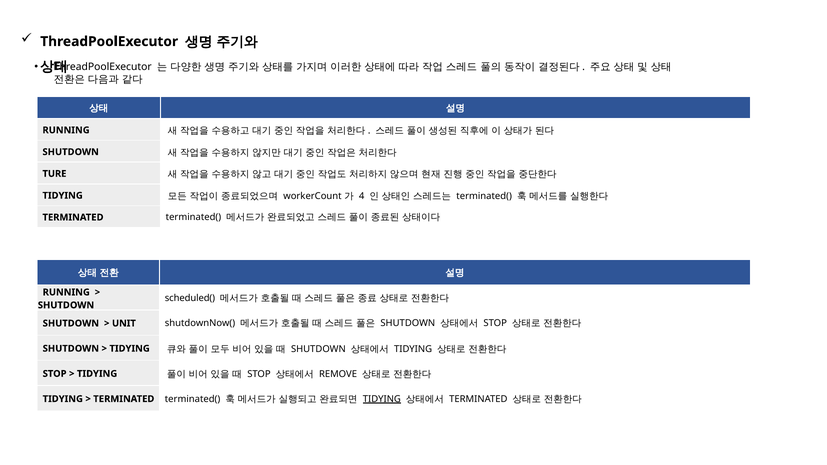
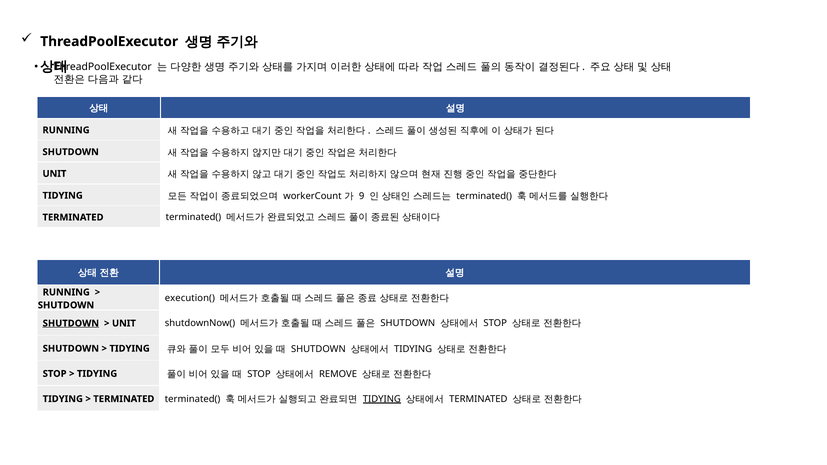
TURE at (54, 174): TURE -> UNIT
4: 4 -> 9
scheduled(: scheduled( -> execution(
SHUTDOWN at (71, 323) underline: none -> present
